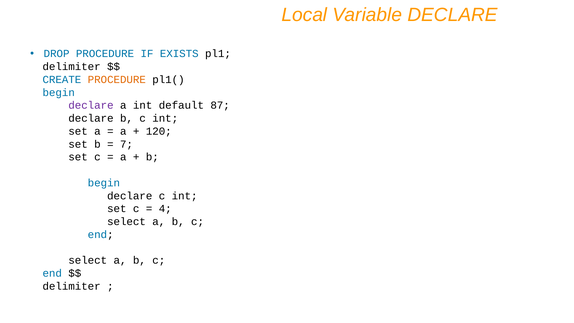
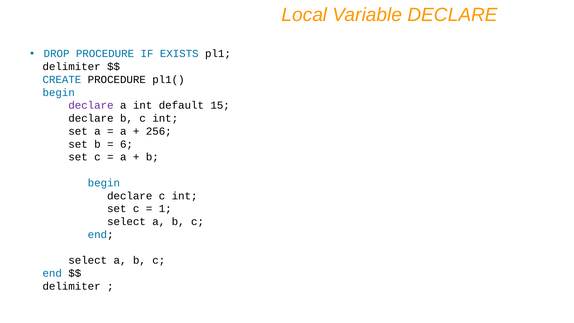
PROCEDURE at (117, 80) colour: orange -> black
87: 87 -> 15
120: 120 -> 256
7: 7 -> 6
4: 4 -> 1
